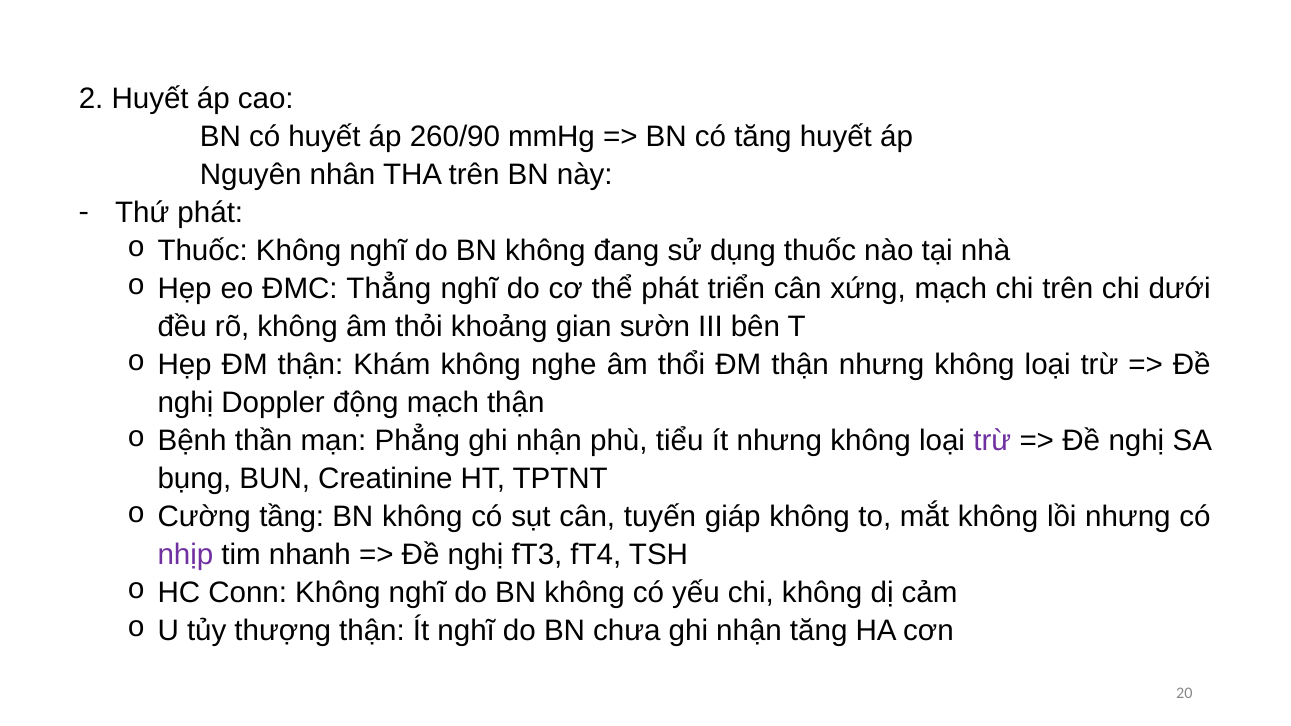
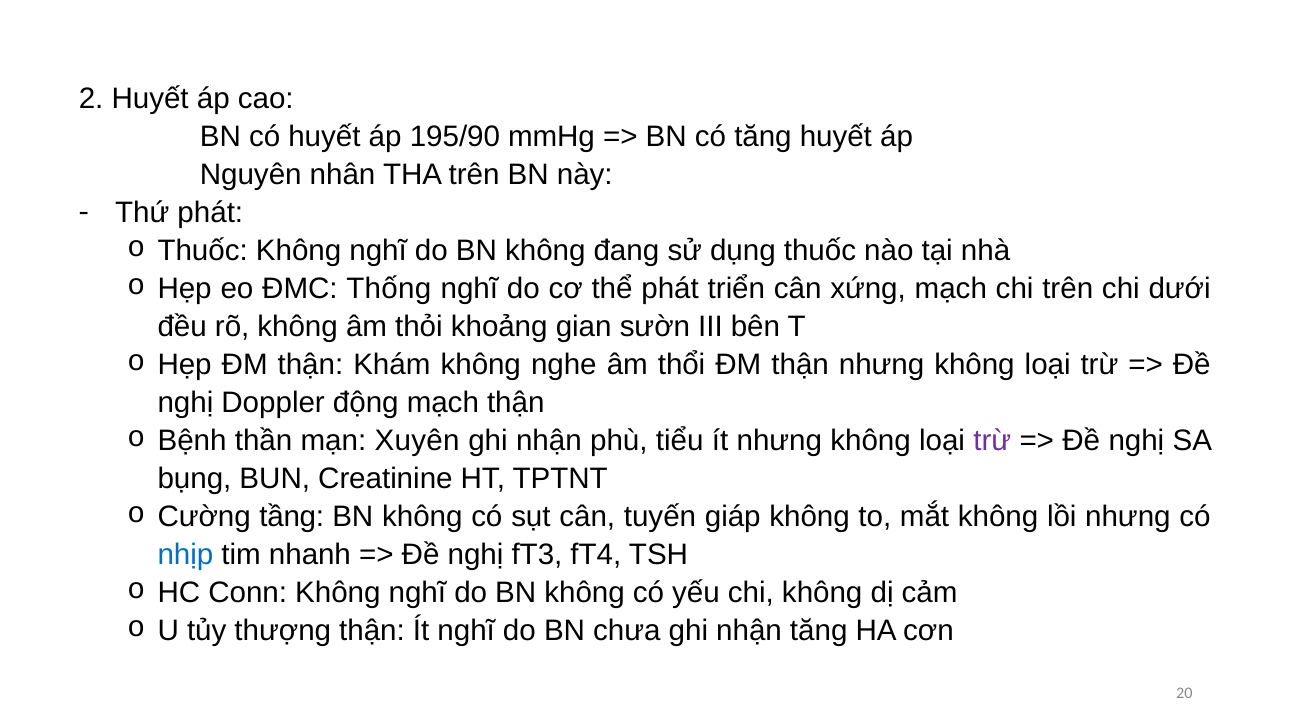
260/90: 260/90 -> 195/90
Thẳng: Thẳng -> Thống
Phẳng: Phẳng -> Xuyên
nhịp colour: purple -> blue
